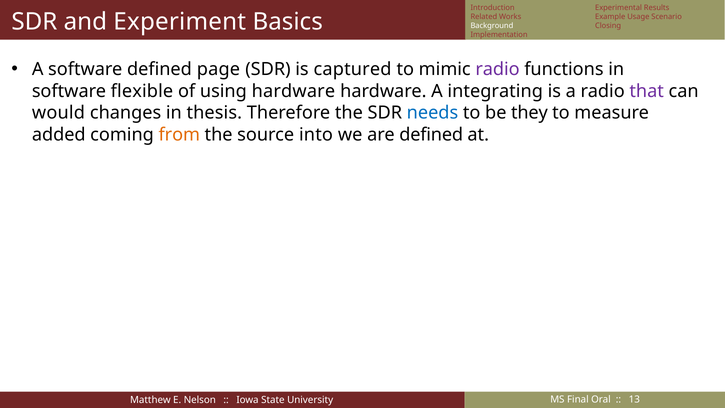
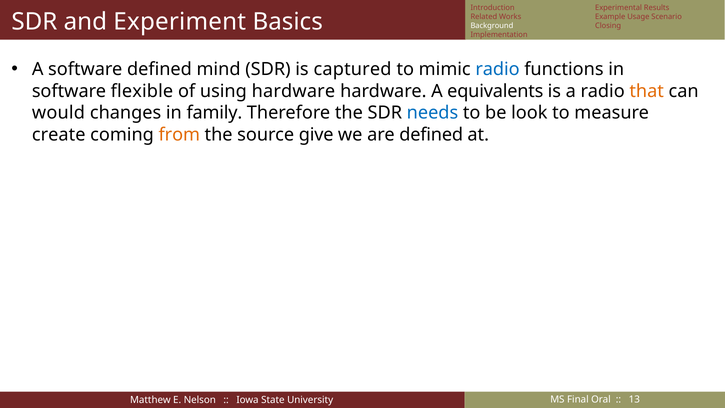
page: page -> mind
radio at (497, 69) colour: purple -> blue
integrating: integrating -> equivalents
that colour: purple -> orange
thesis: thesis -> family
they: they -> look
added: added -> create
into: into -> give
